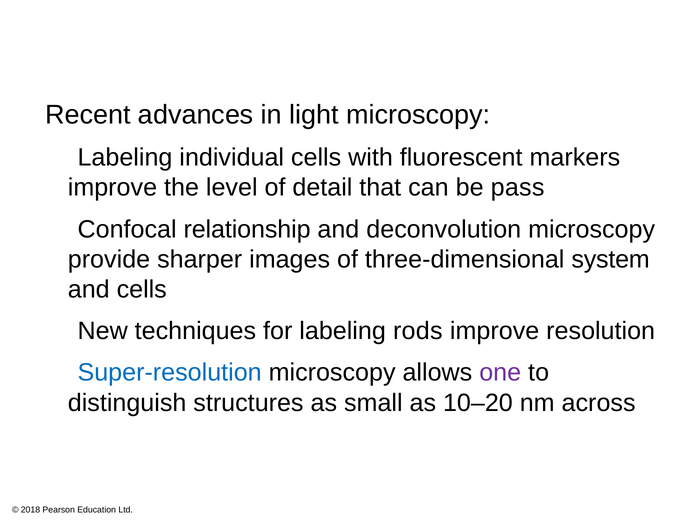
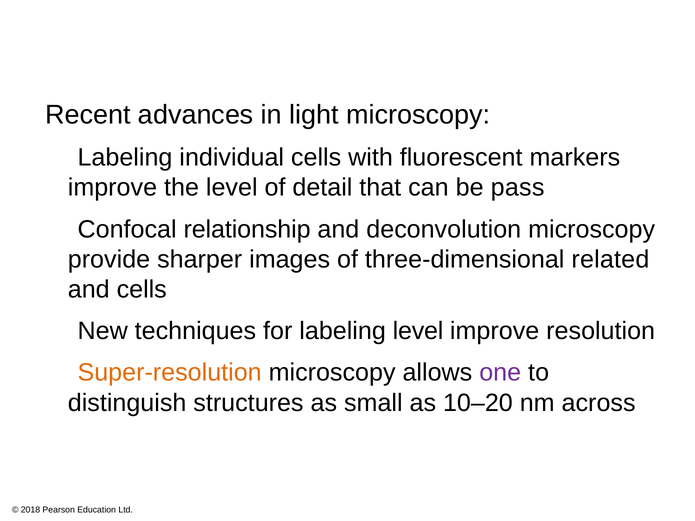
system: system -> related
labeling rods: rods -> level
Super-resolution colour: blue -> orange
